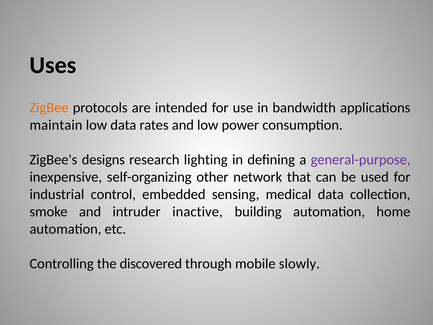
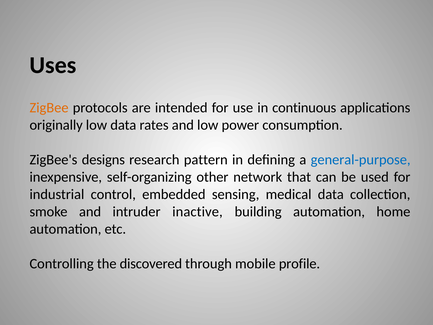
bandwidth: bandwidth -> continuous
maintain: maintain -> originally
lighting: lighting -> pattern
general-purpose colour: purple -> blue
slowly: slowly -> profile
